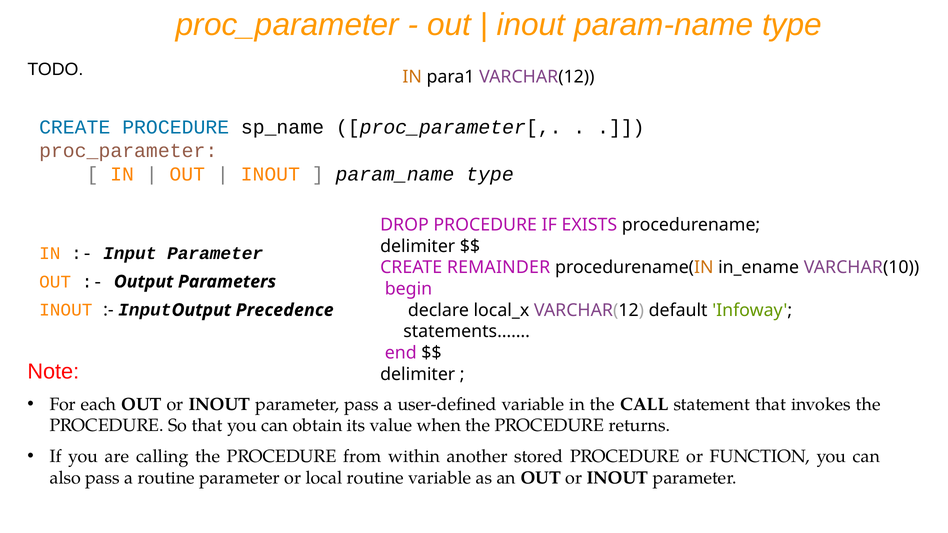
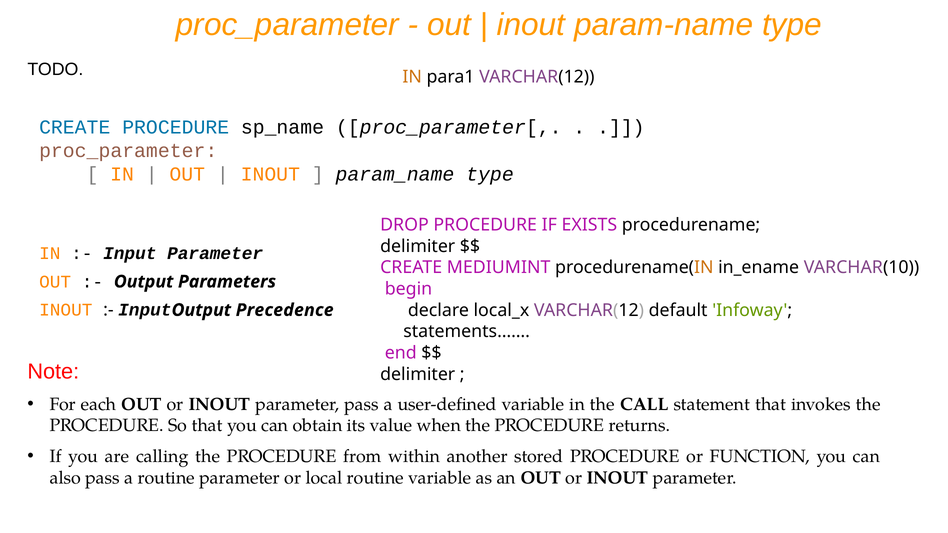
REMAINDER: REMAINDER -> MEDIUMINT
